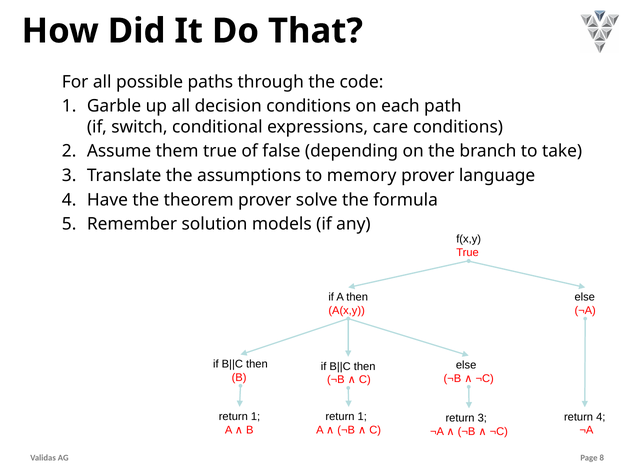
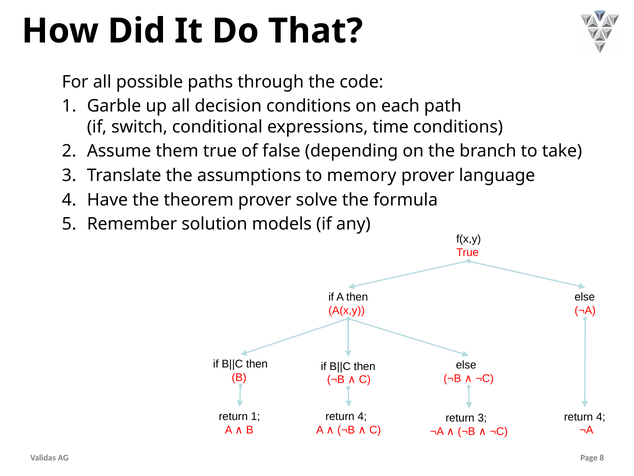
care: care -> time
1 at (362, 416): 1 -> 4
